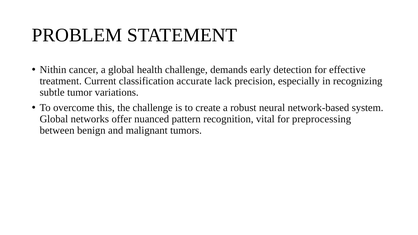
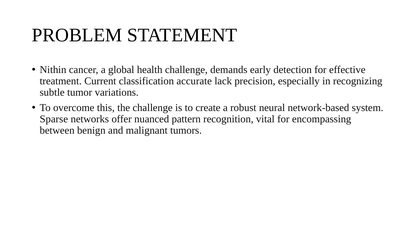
Global at (54, 119): Global -> Sparse
preprocessing: preprocessing -> encompassing
